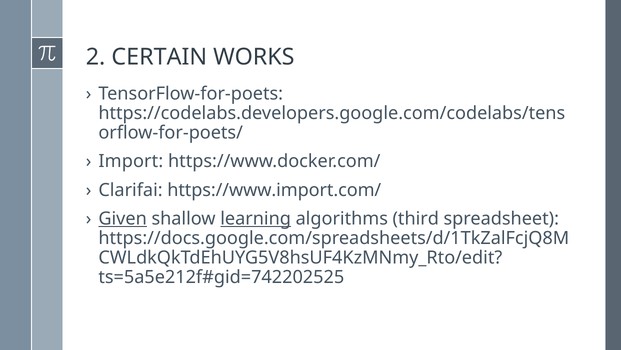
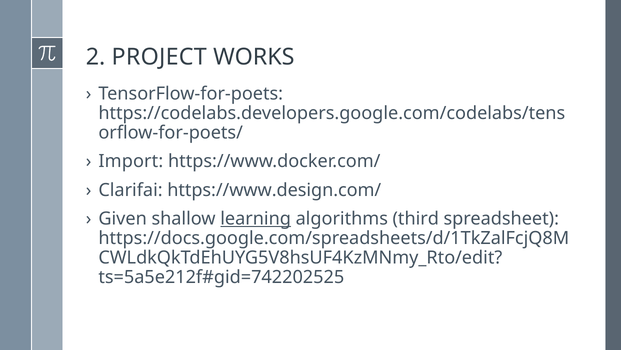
CERTAIN: CERTAIN -> PROJECT
https://www.import.com/: https://www.import.com/ -> https://www.design.com/
Given underline: present -> none
